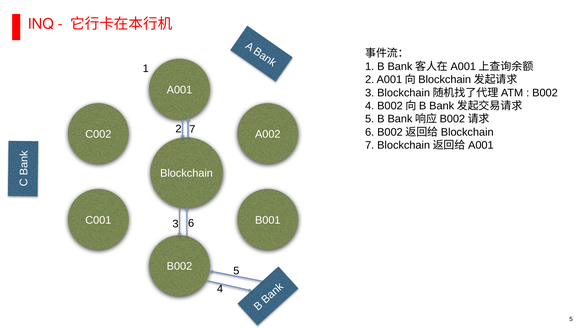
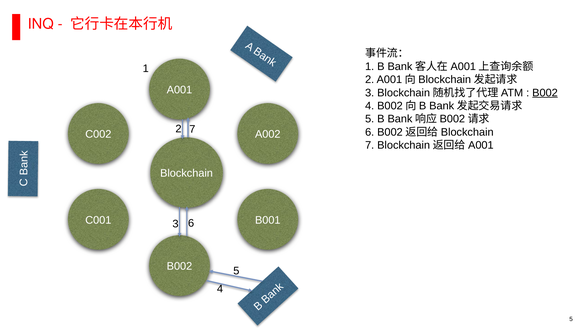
B002 at (545, 93) underline: none -> present
